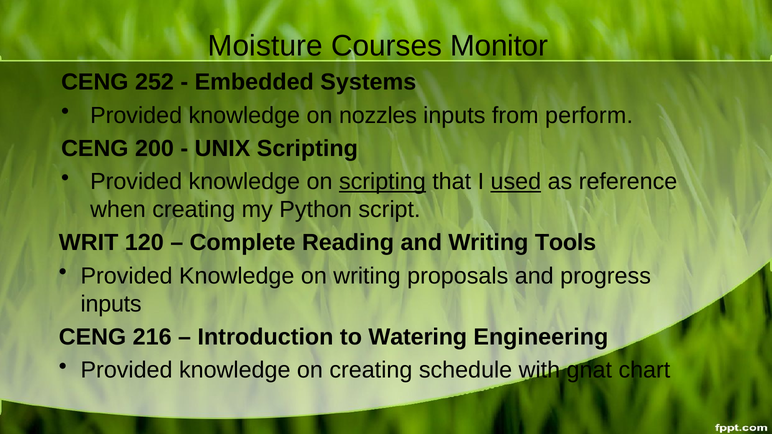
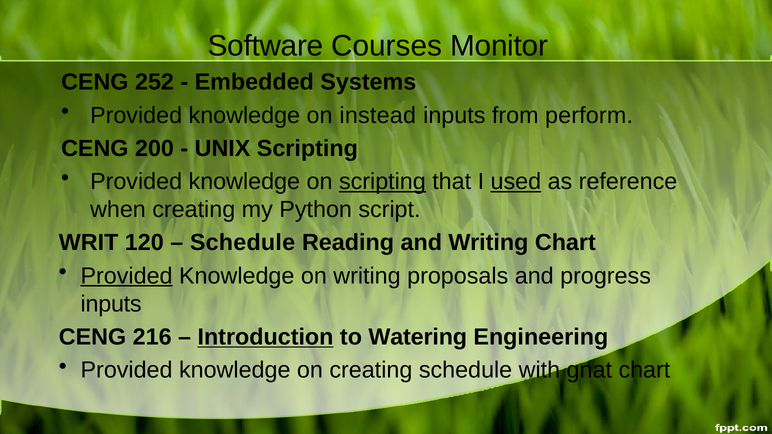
Moisture: Moisture -> Software
nozzles: nozzles -> instead
Complete at (243, 243): Complete -> Schedule
Writing Tools: Tools -> Chart
Provided at (127, 276) underline: none -> present
Introduction underline: none -> present
